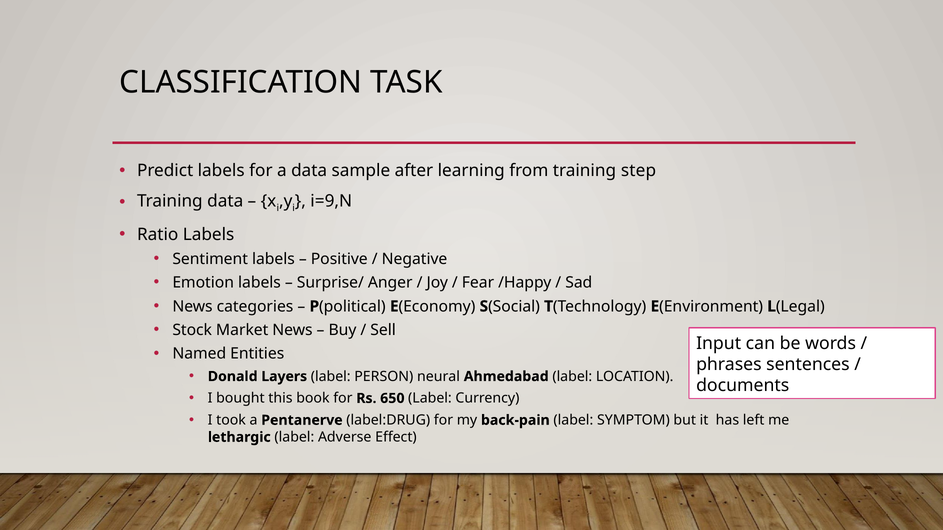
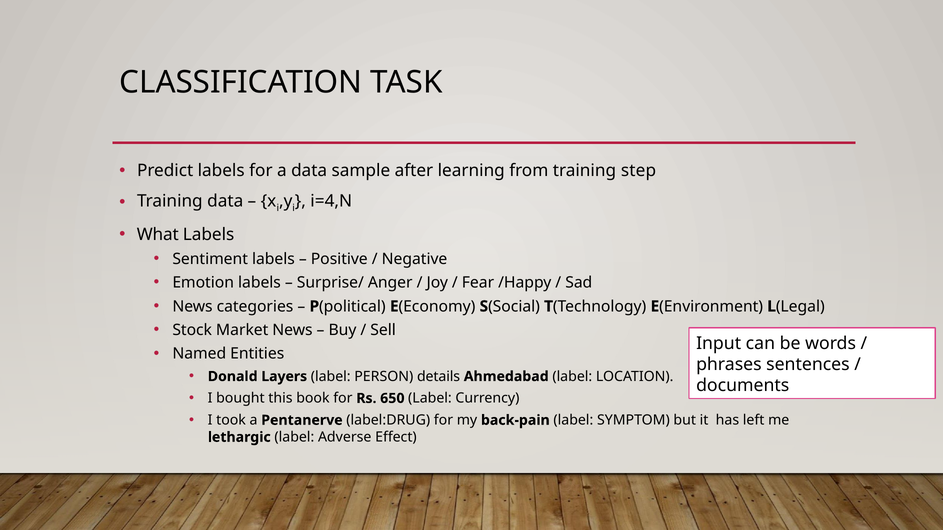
i=9,N: i=9,N -> i=4,N
Ratio: Ratio -> What
neural: neural -> details
